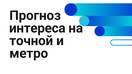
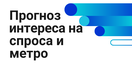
точной: точной -> спроса
